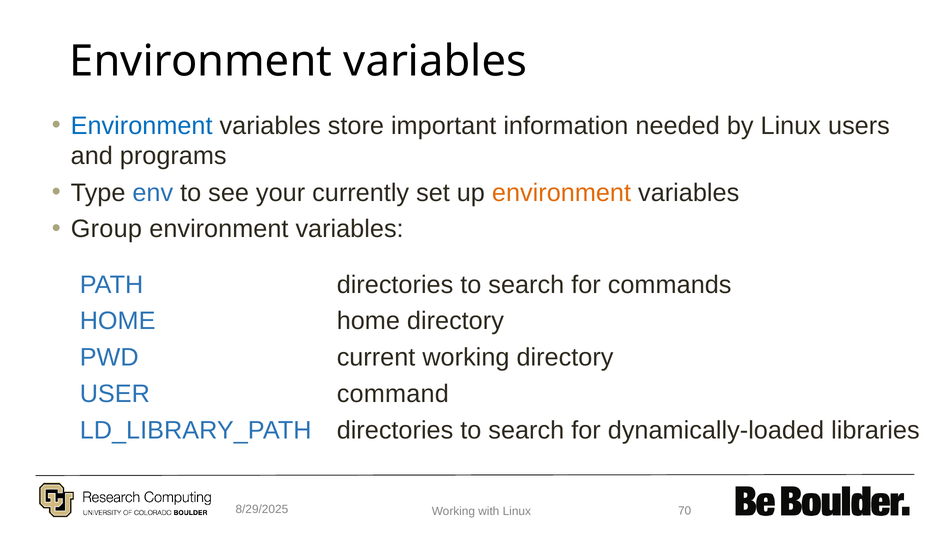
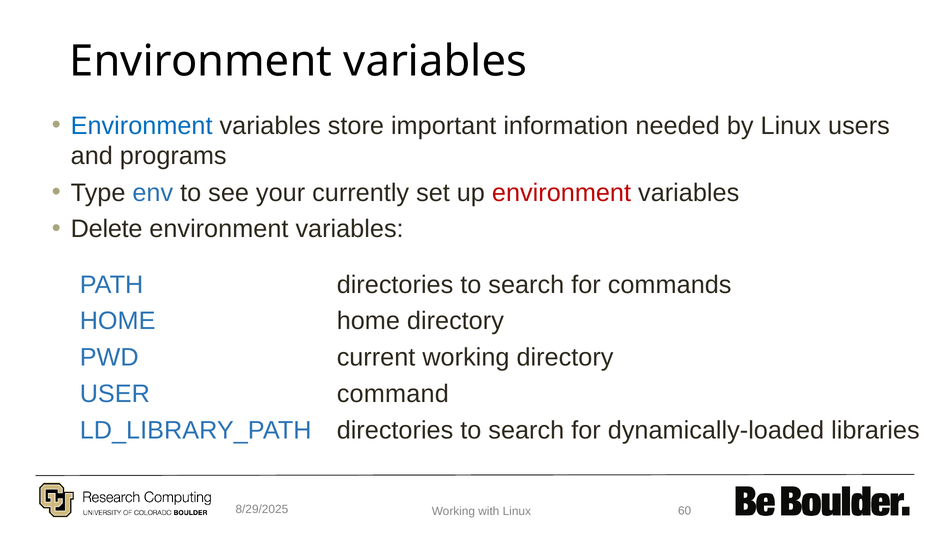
environment at (561, 192) colour: orange -> red
Group: Group -> Delete
70: 70 -> 60
